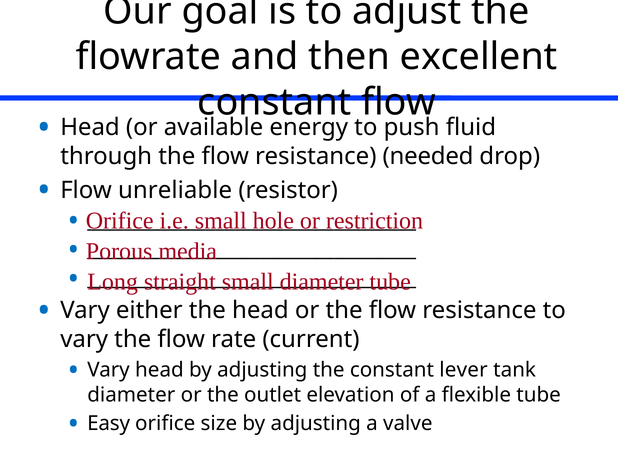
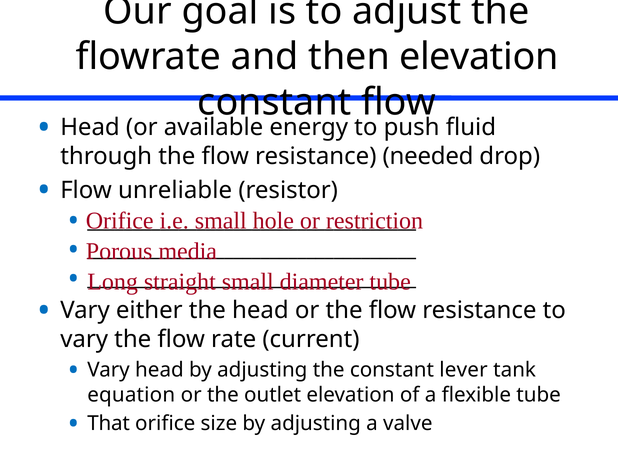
then excellent: excellent -> elevation
diameter at (131, 394): diameter -> equation
Easy: Easy -> That
